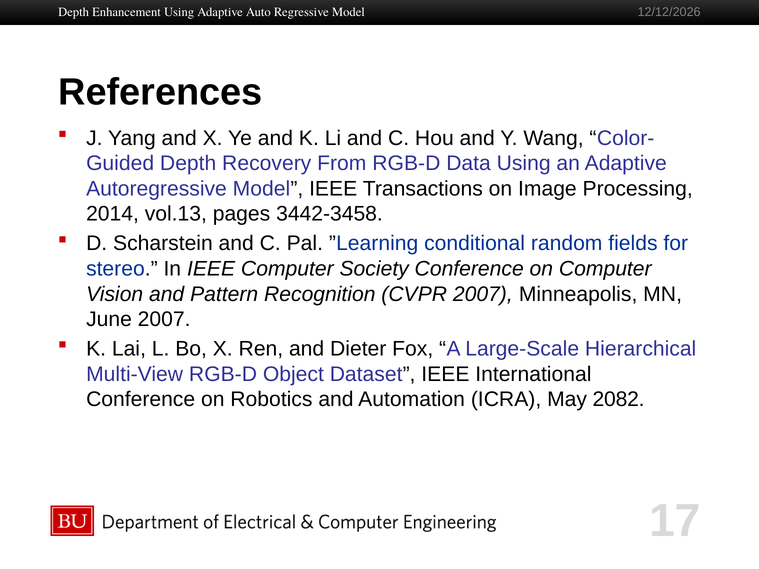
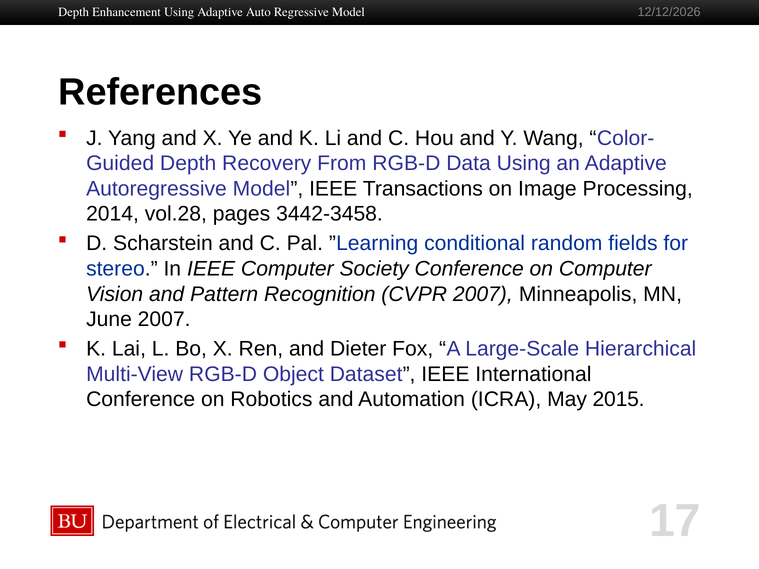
vol.13: vol.13 -> vol.28
2082: 2082 -> 2015
